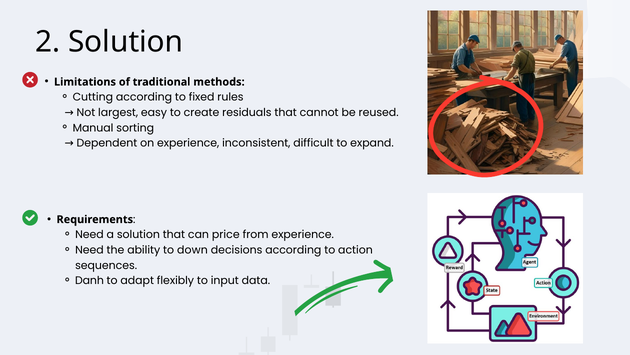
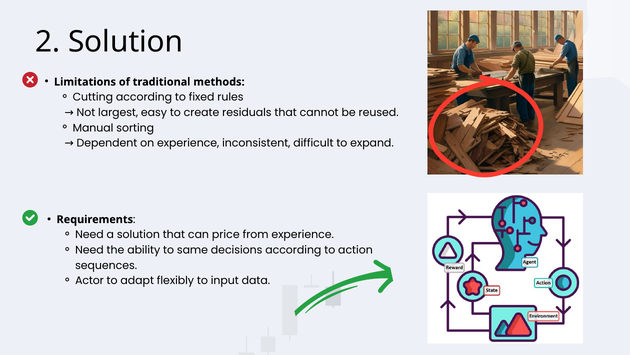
down: down -> same
Danh: Danh -> Actor
